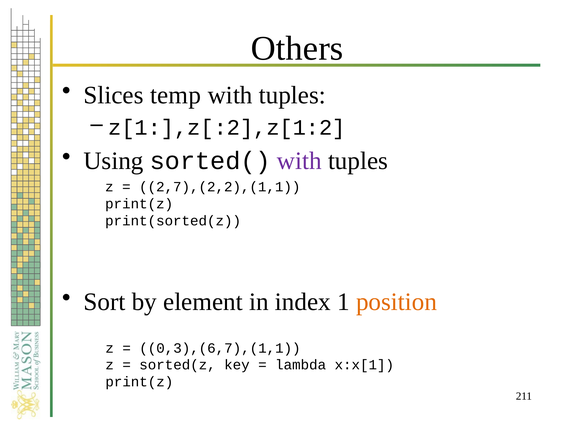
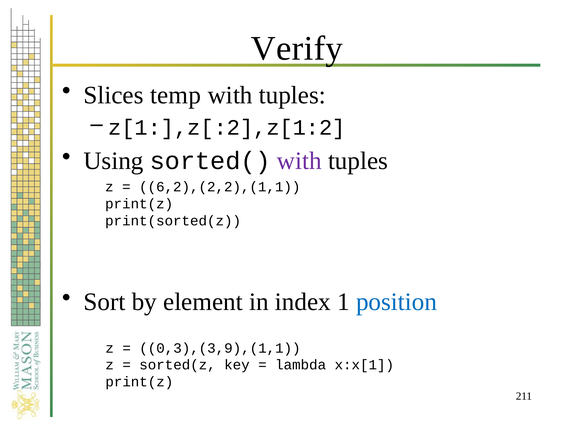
Others: Others -> Verify
2,7),(2,2),(1,1: 2,7),(2,2),(1,1 -> 6,2),(2,2),(1,1
position colour: orange -> blue
0,3),(6,7),(1,1: 0,3),(6,7),(1,1 -> 0,3),(3,9),(1,1
